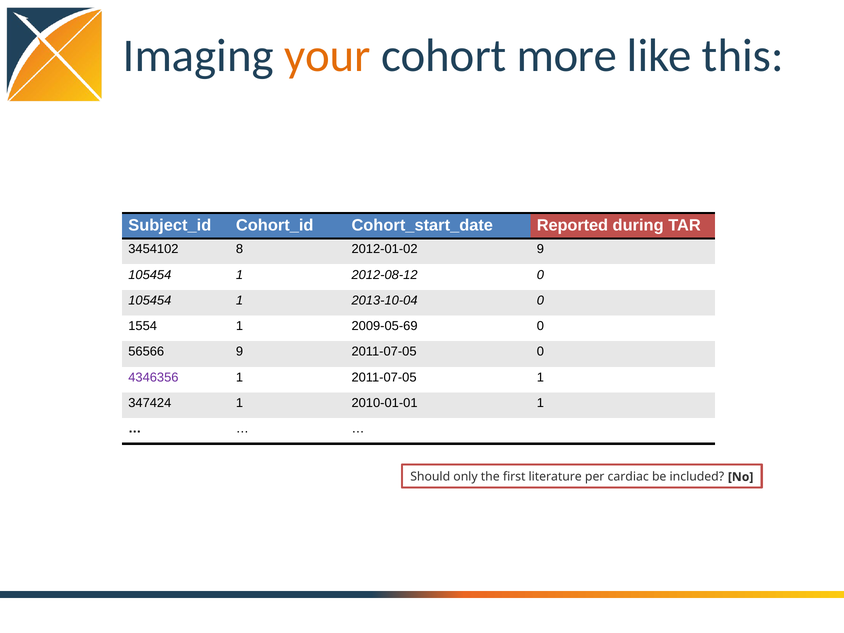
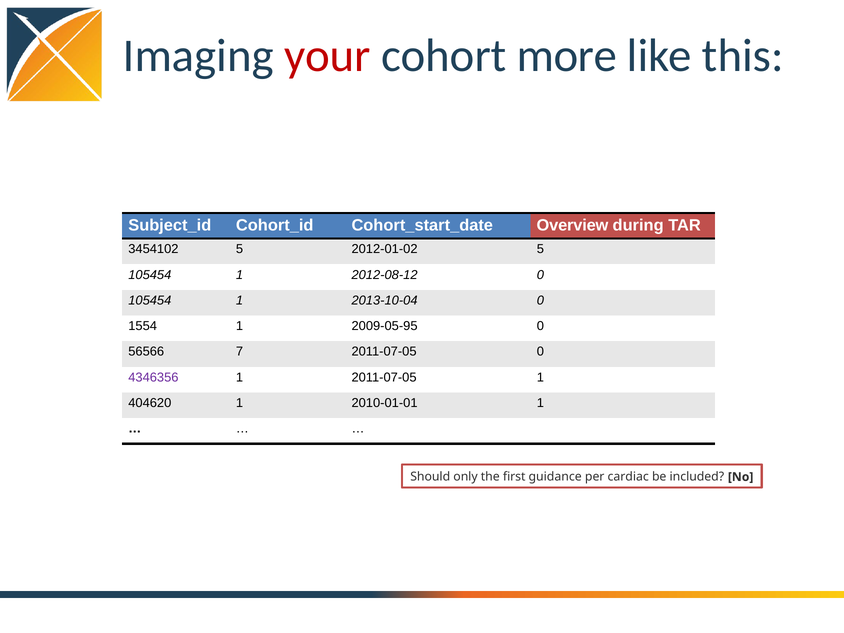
your colour: orange -> red
Reported: Reported -> Overview
3454102 8: 8 -> 5
2012-01-02 9: 9 -> 5
2009-05-69: 2009-05-69 -> 2009-05-95
56566 9: 9 -> 7
347424: 347424 -> 404620
literature: literature -> guidance
